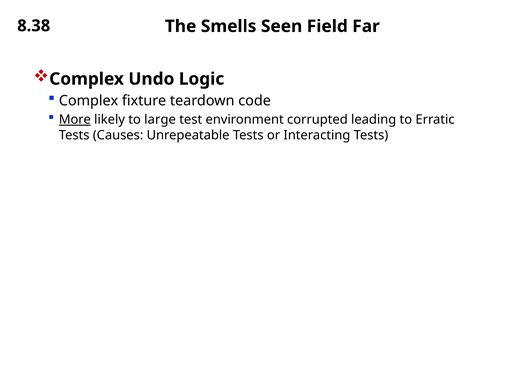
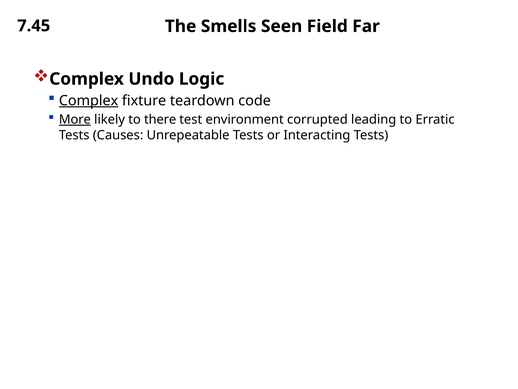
8.38: 8.38 -> 7.45
Complex at (89, 101) underline: none -> present
large: large -> there
